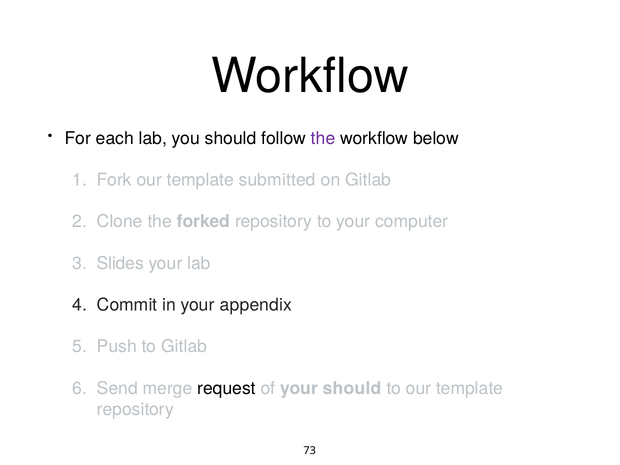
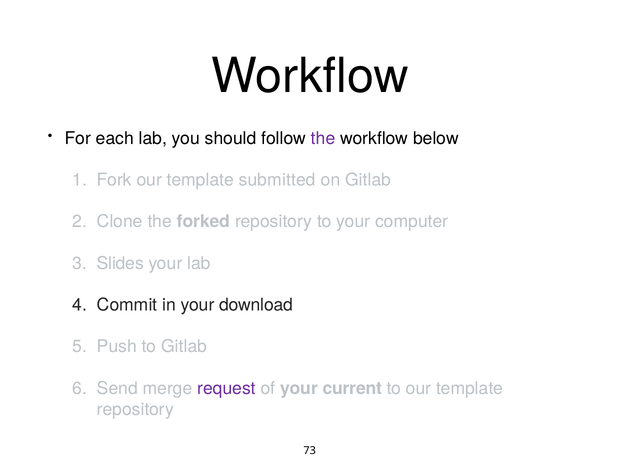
appendix: appendix -> download
request colour: black -> purple
your should: should -> current
